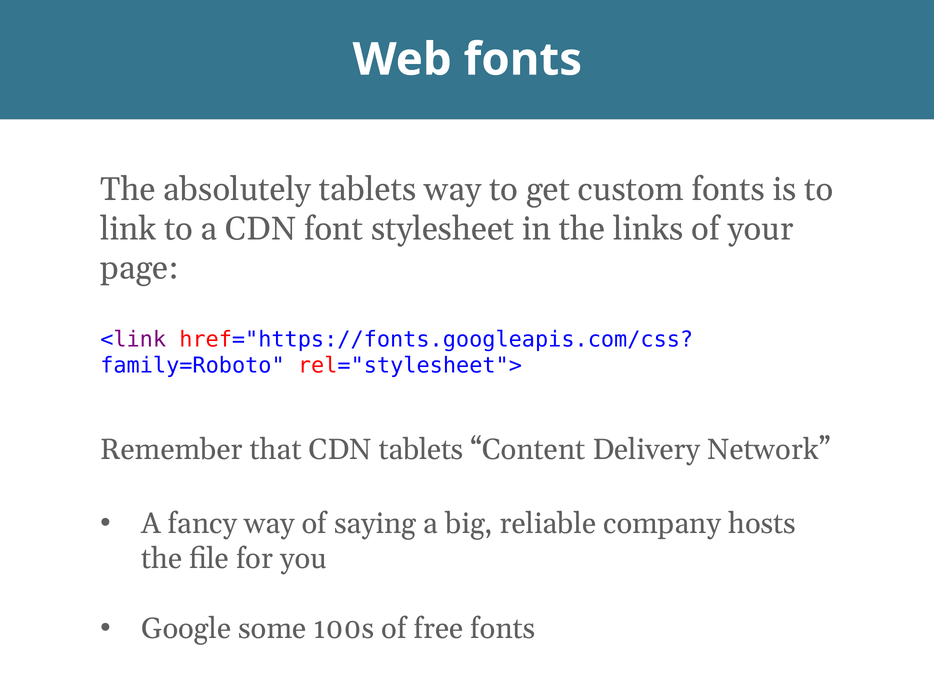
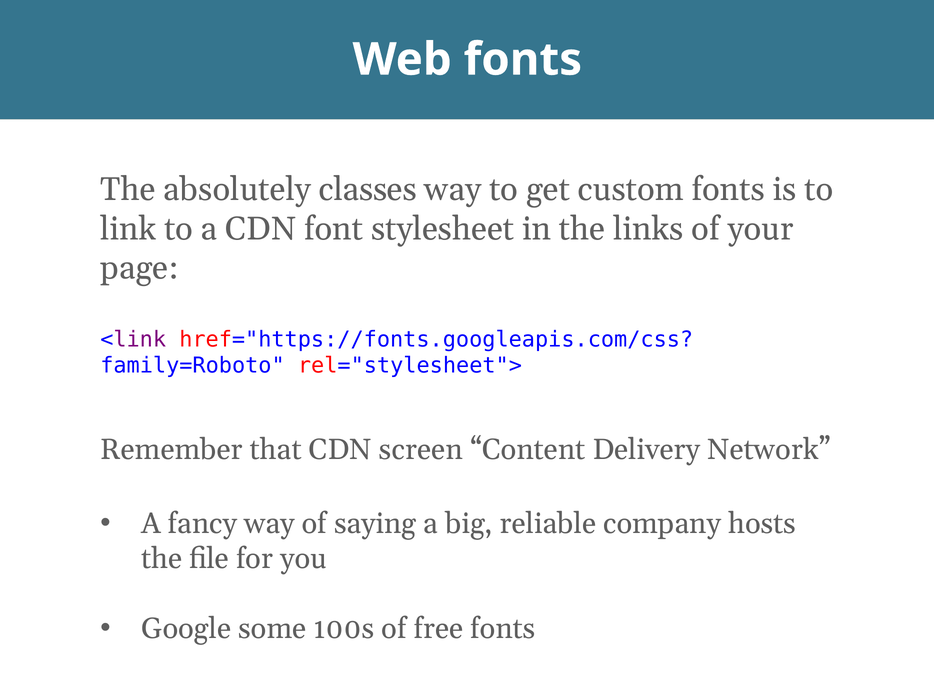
absolutely tablets: tablets -> classes
CDN tablets: tablets -> screen
